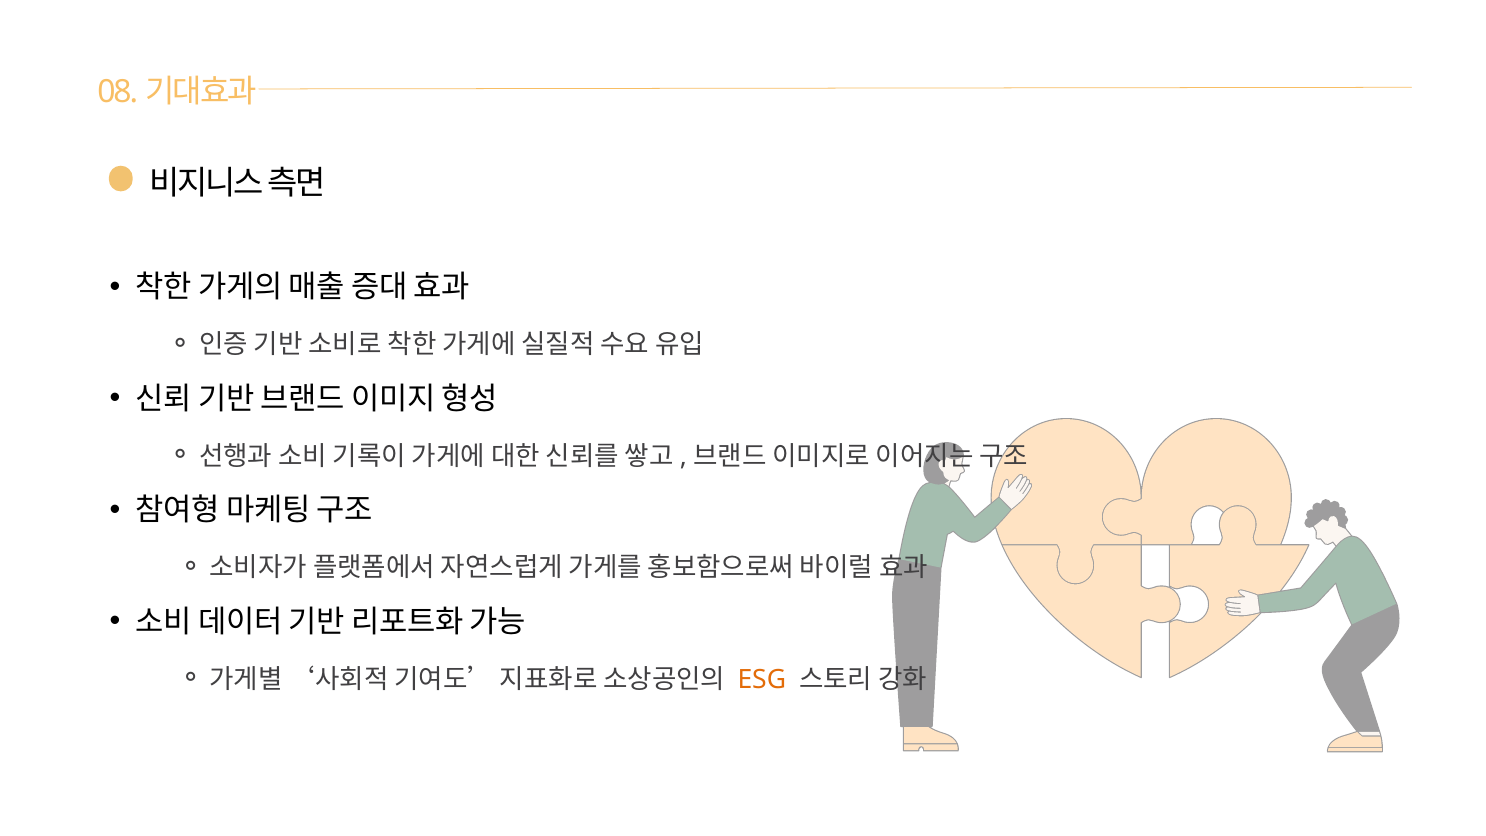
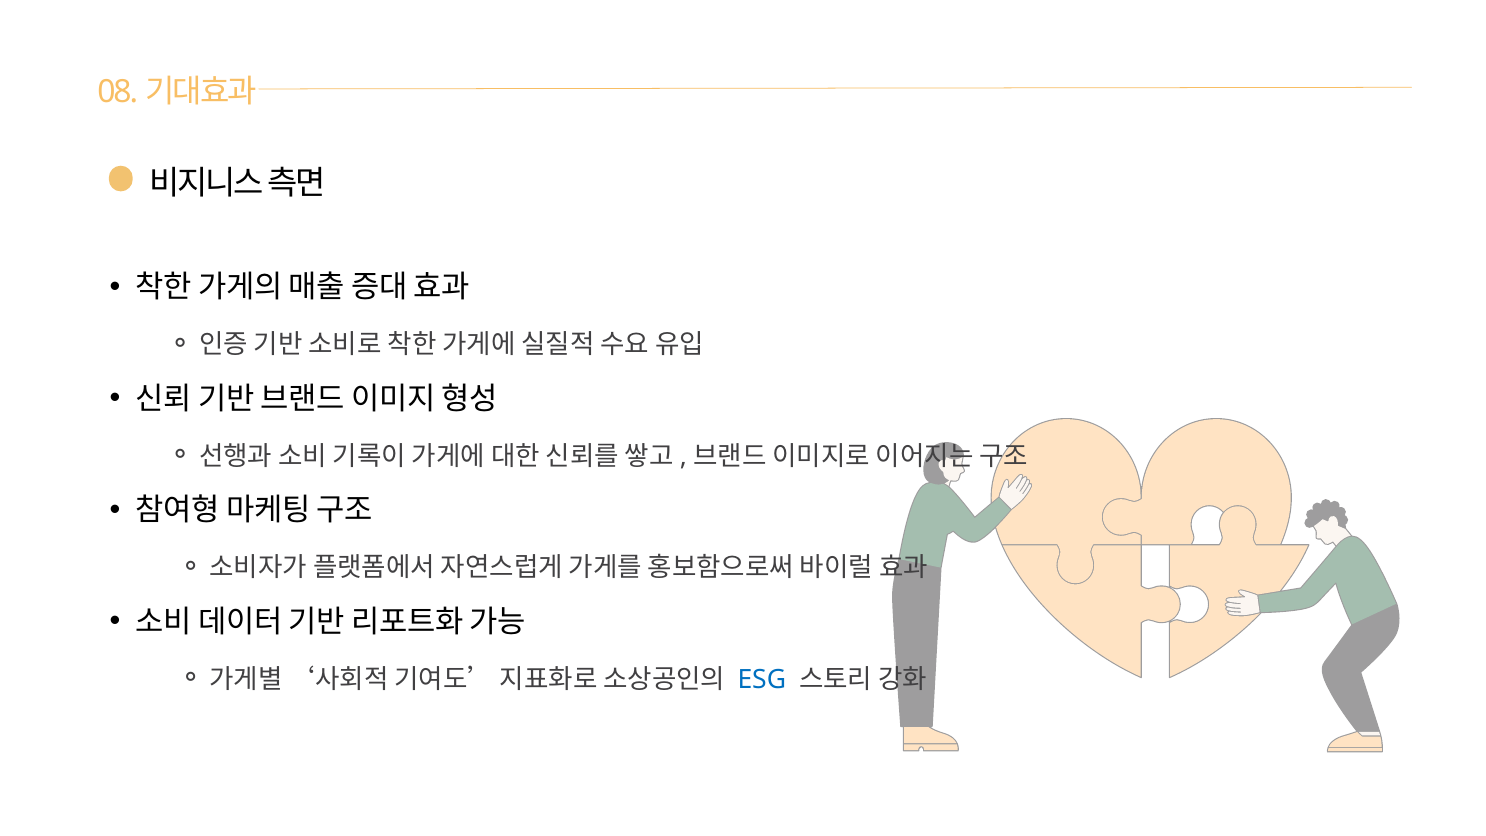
ESG colour: orange -> blue
